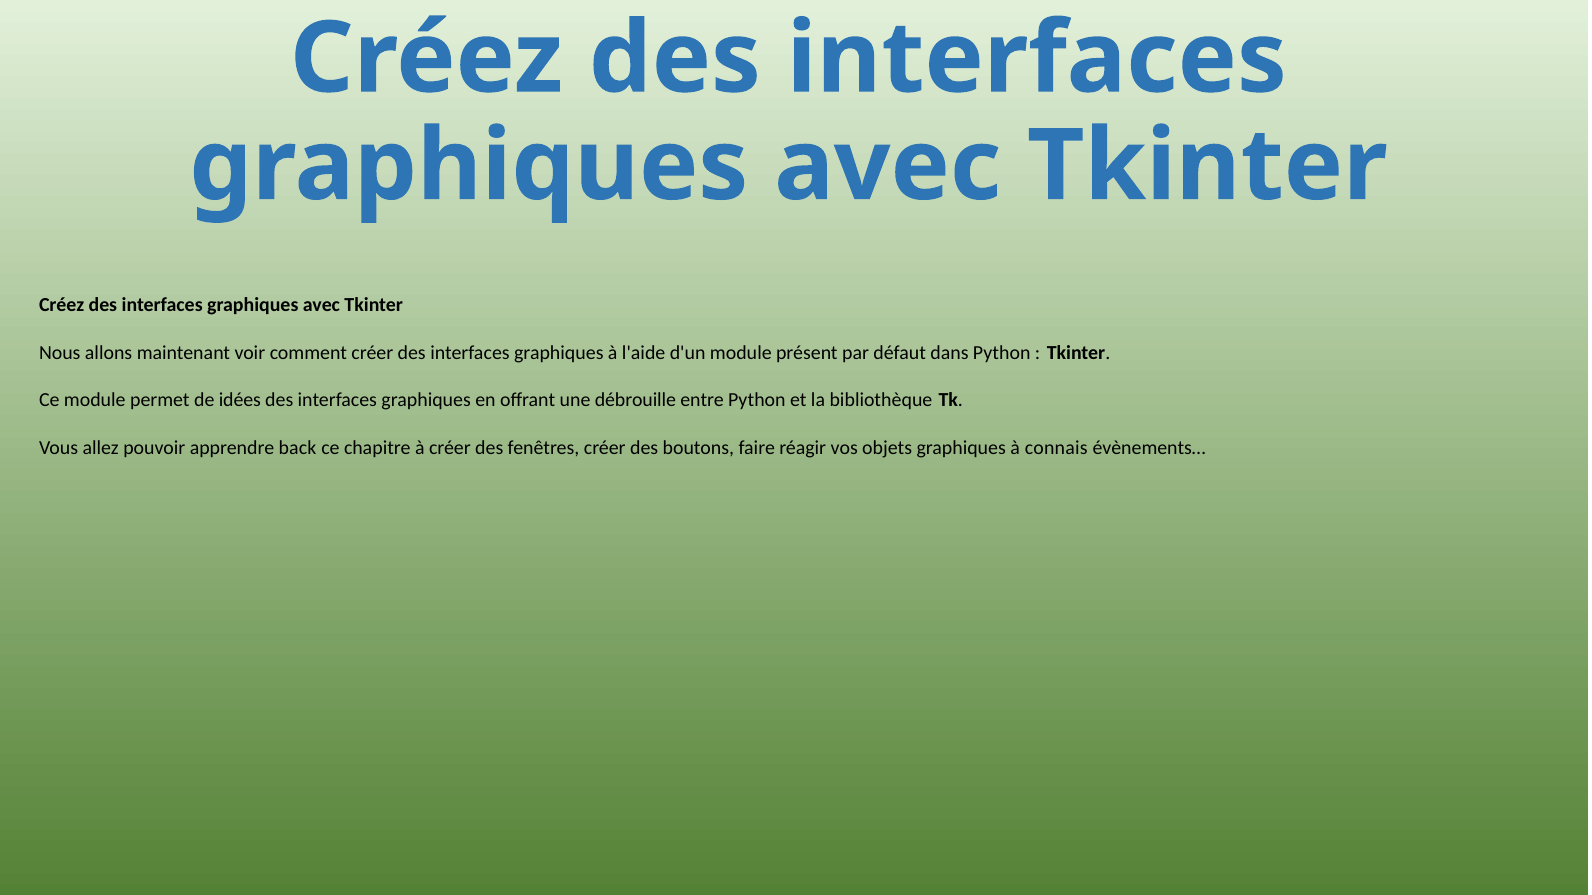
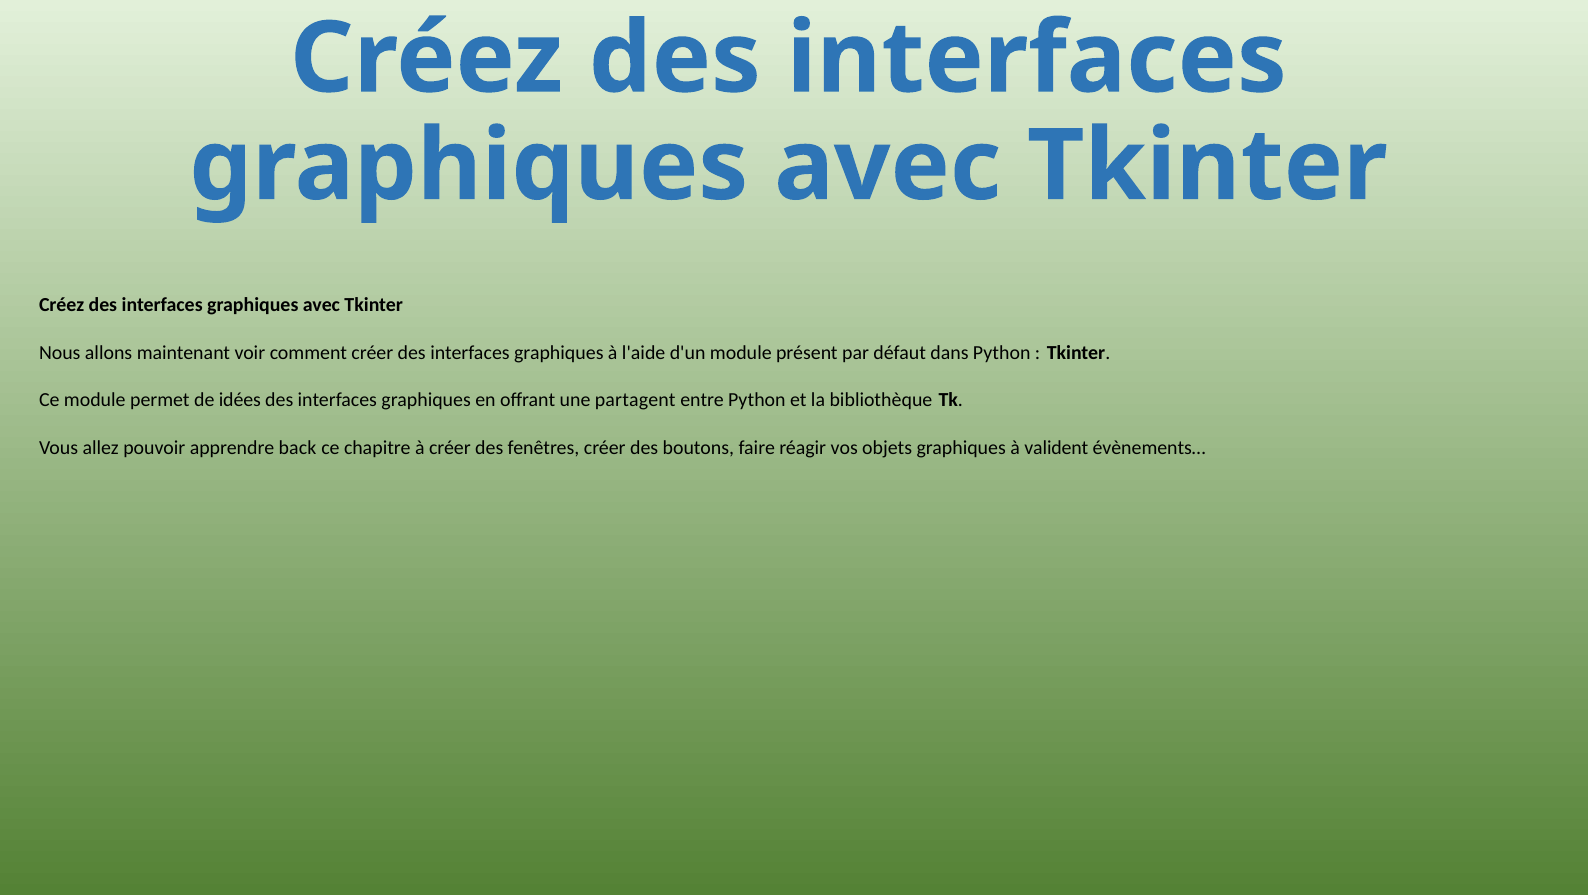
débrouille: débrouille -> partagent
connais: connais -> valident
